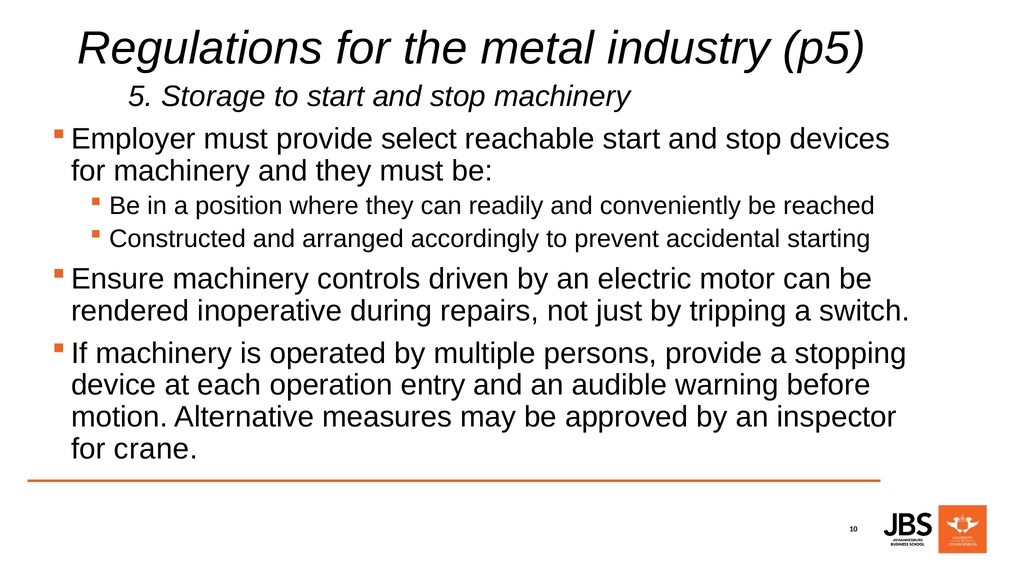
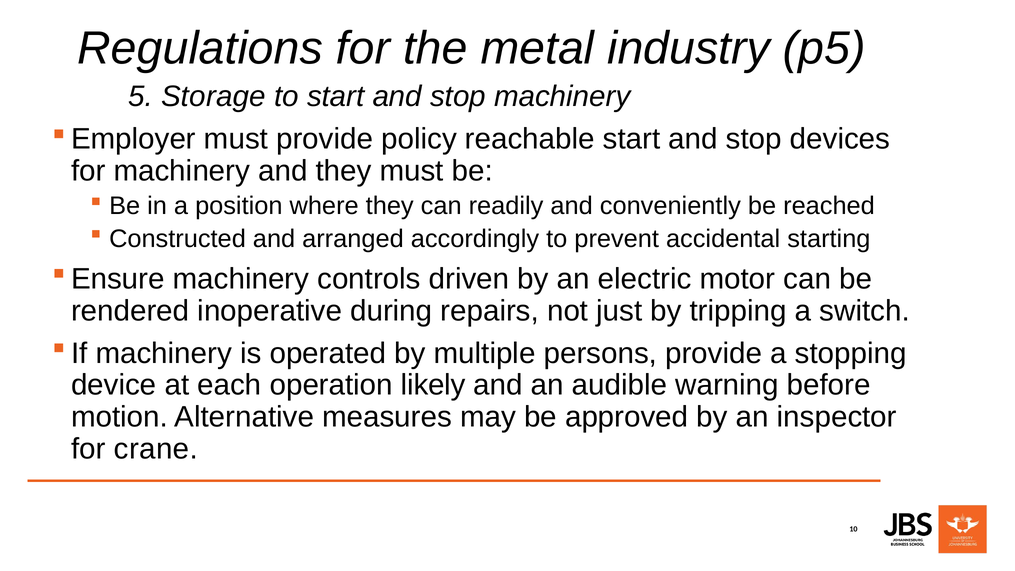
select: select -> policy
entry: entry -> likely
